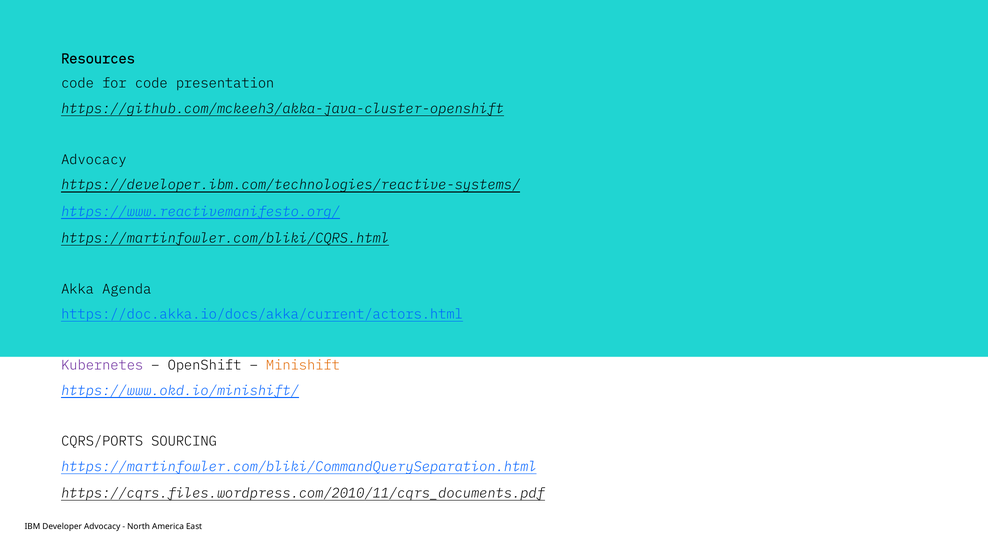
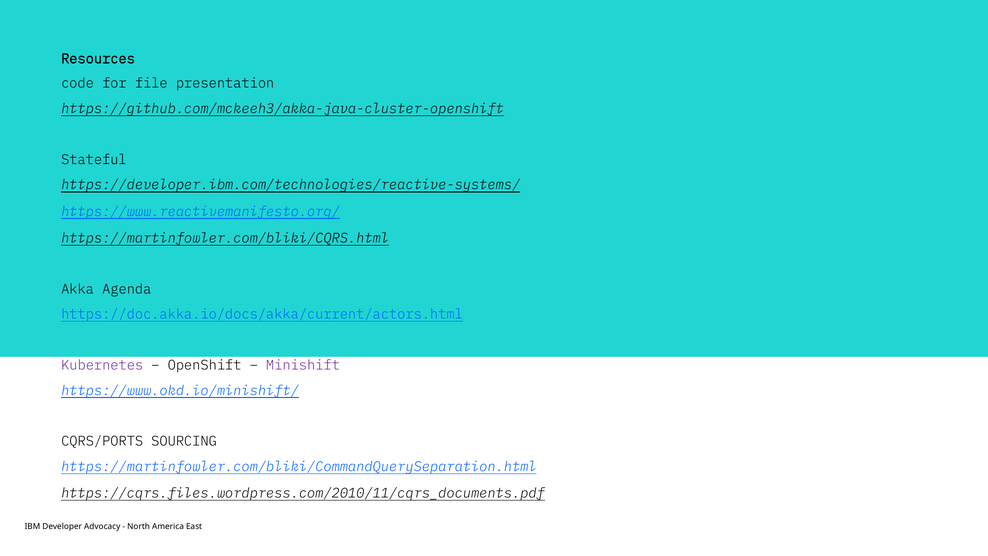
for code: code -> file
Advocacy at (94, 159): Advocacy -> Stateful
Minishift colour: orange -> purple
